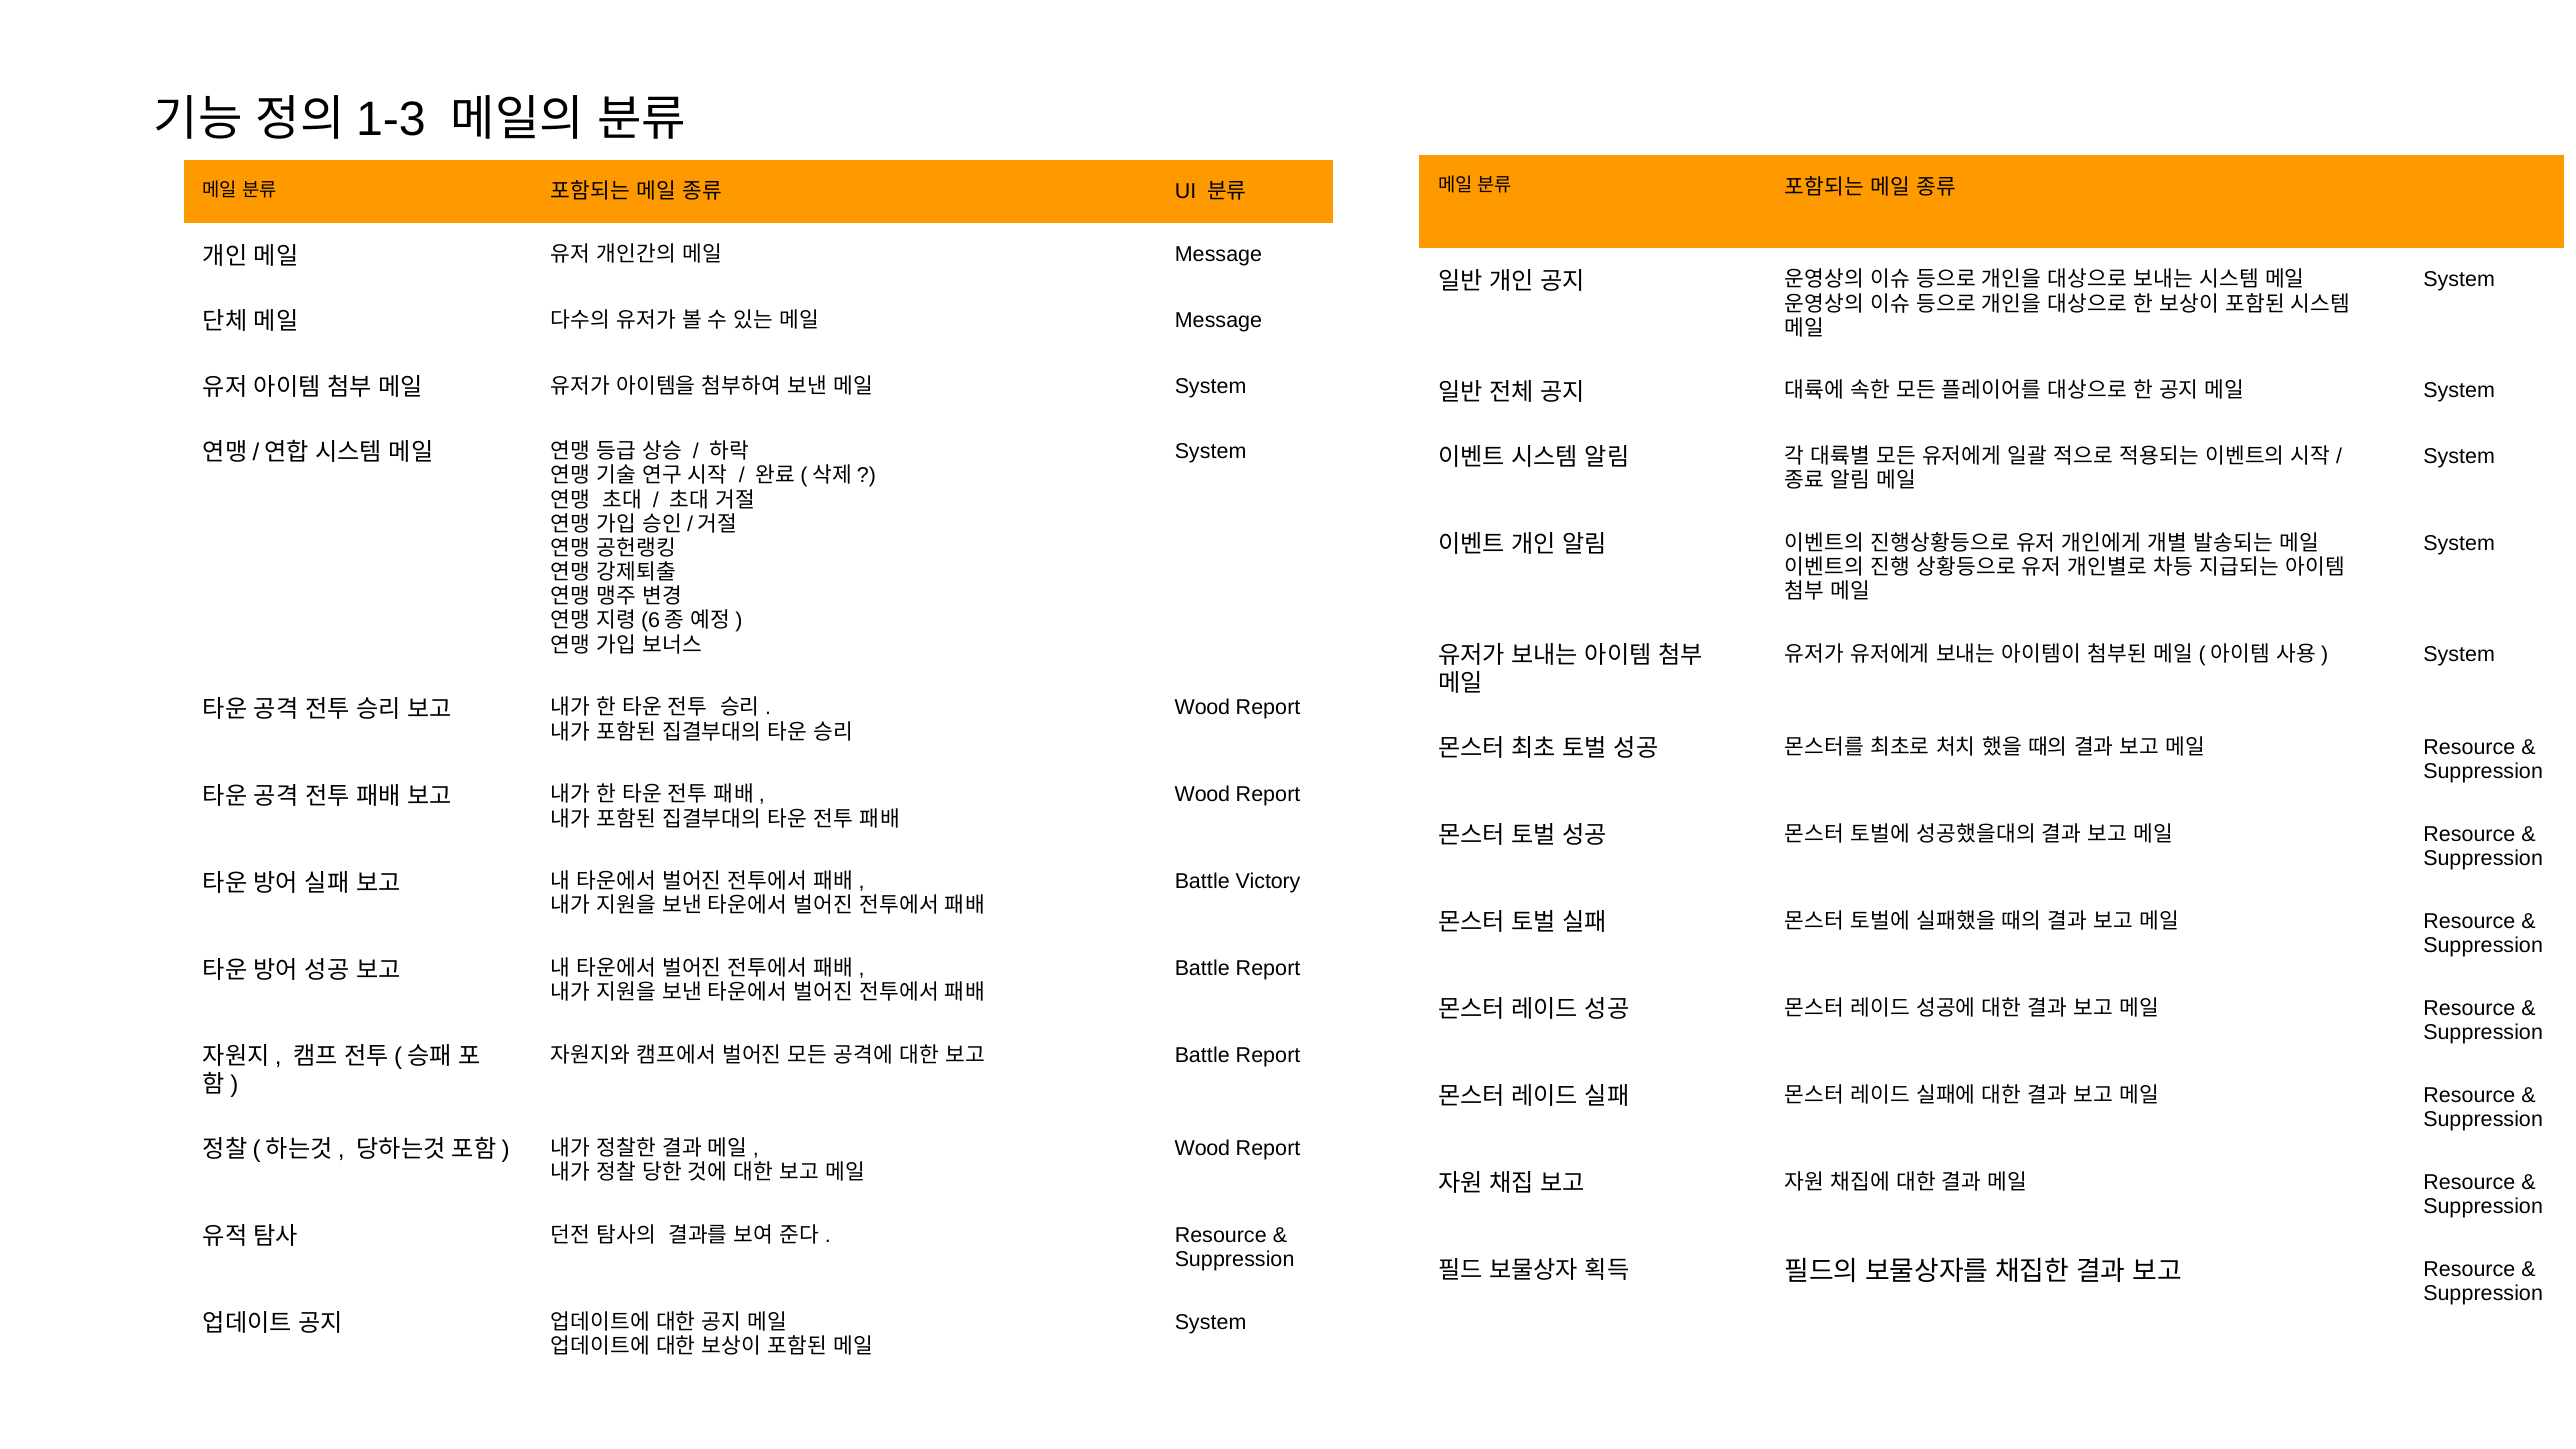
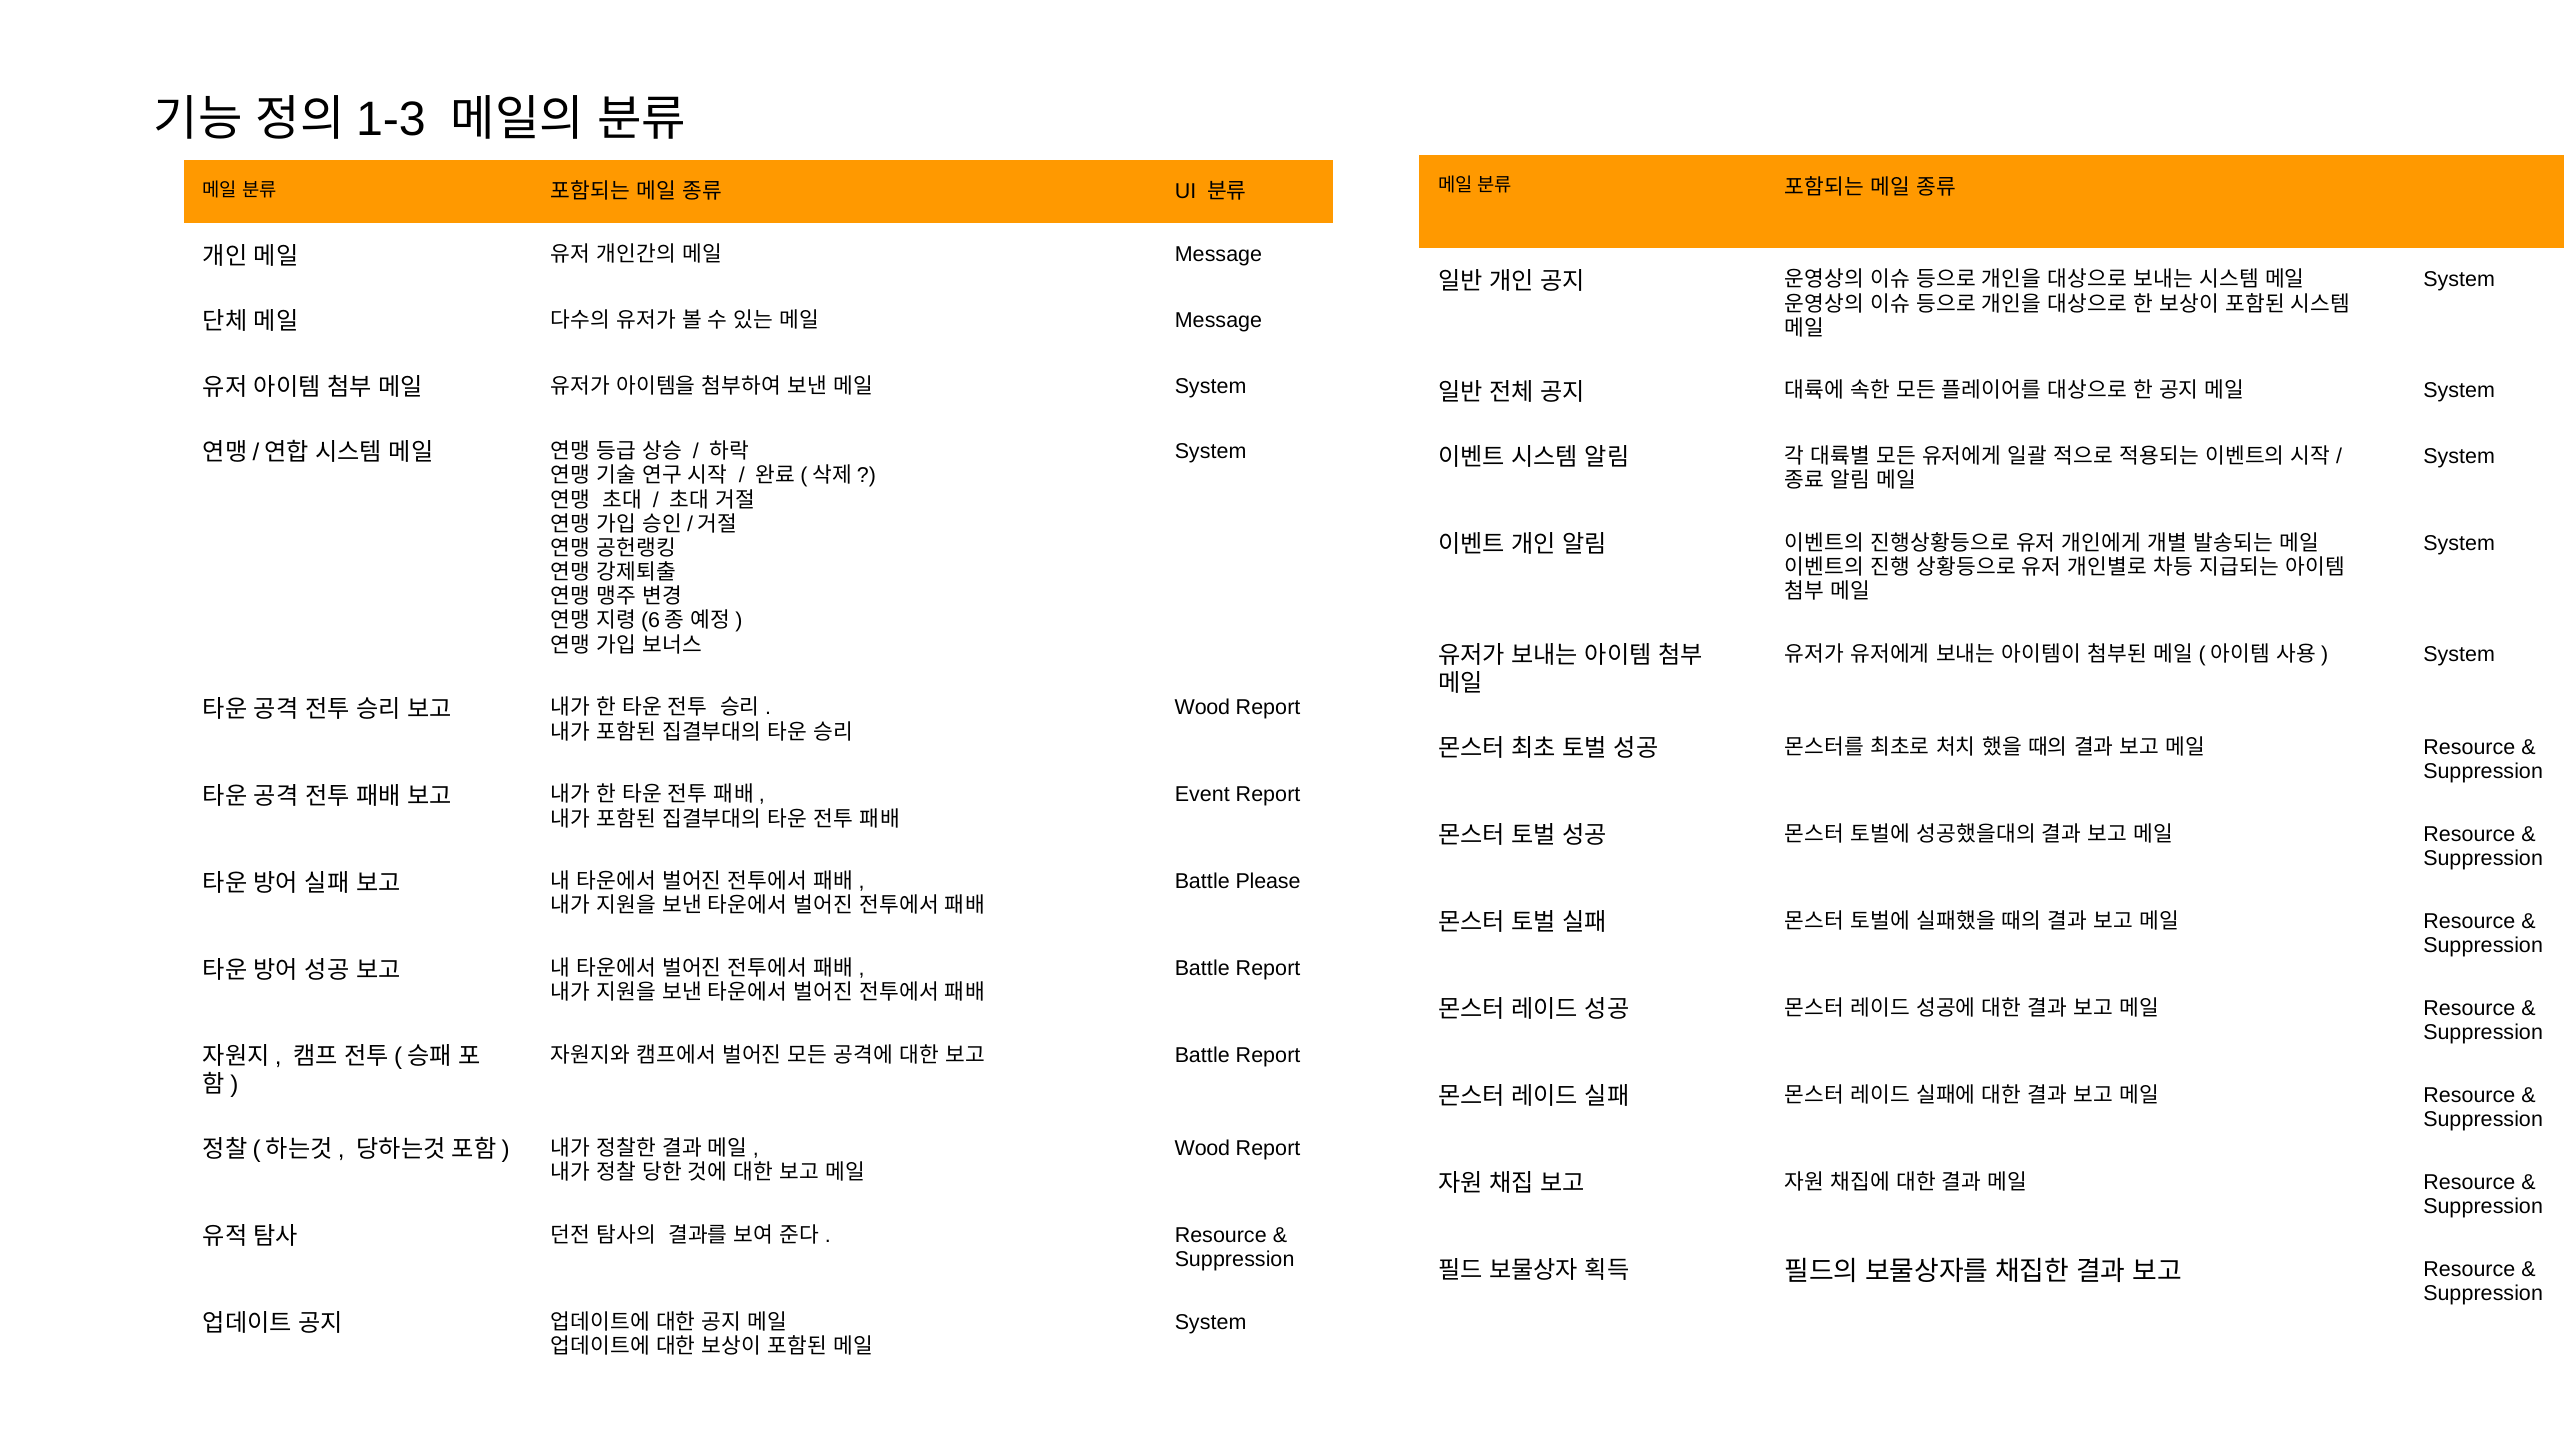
Wood at (1202, 795): Wood -> Event
Victory: Victory -> Please
